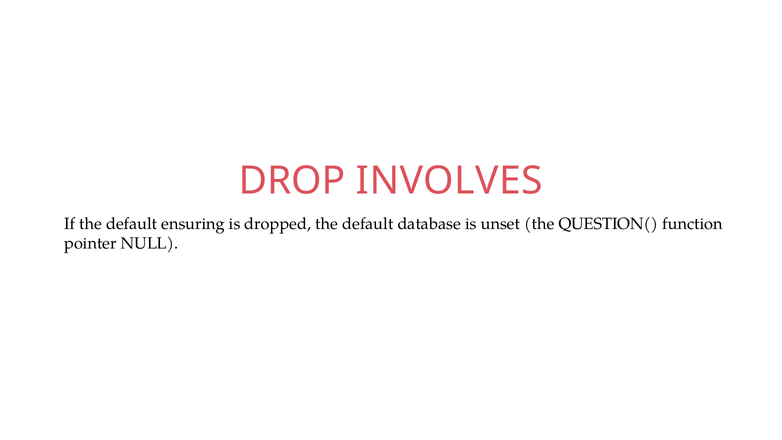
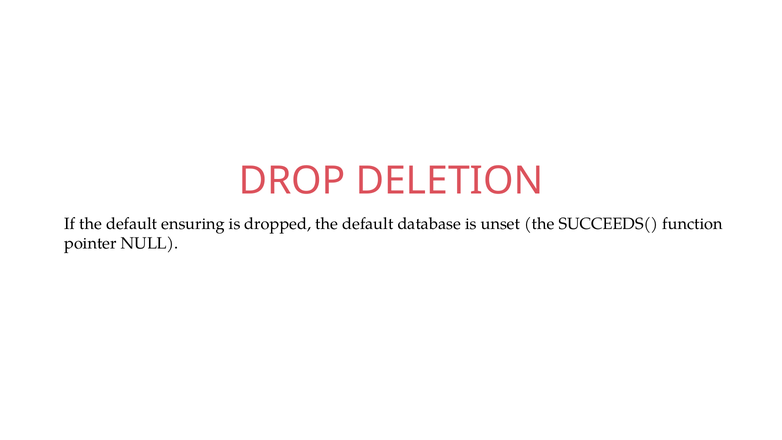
INVOLVES: INVOLVES -> DELETION
QUESTION(: QUESTION( -> SUCCEEDS(
